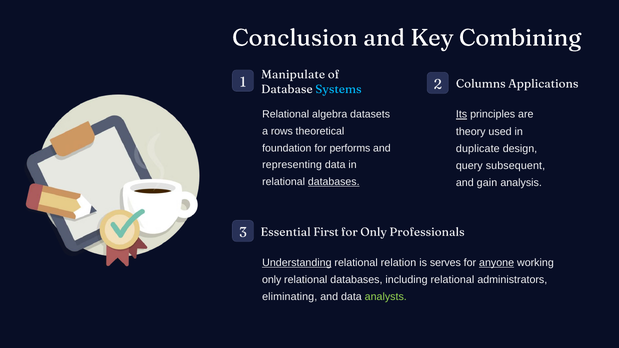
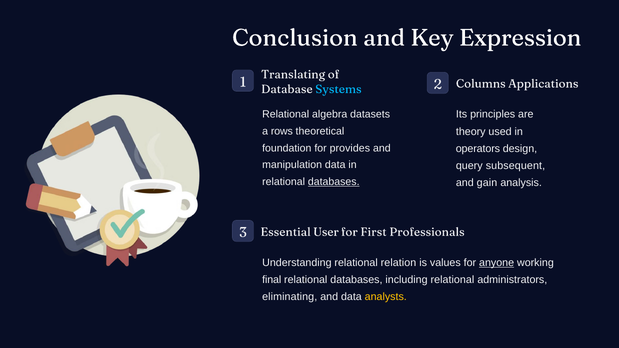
Combining: Combining -> Expression
Manipulate: Manipulate -> Translating
Its underline: present -> none
performs: performs -> provides
duplicate: duplicate -> operators
representing: representing -> manipulation
First: First -> User
for Only: Only -> First
Understanding underline: present -> none
serves: serves -> values
only at (272, 280): only -> final
analysts colour: light green -> yellow
